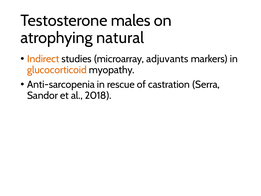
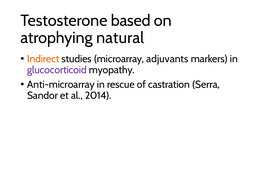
males: males -> based
glucocorticoid colour: orange -> purple
Anti-sarcopenia: Anti-sarcopenia -> Anti-microarray
2018: 2018 -> 2014
